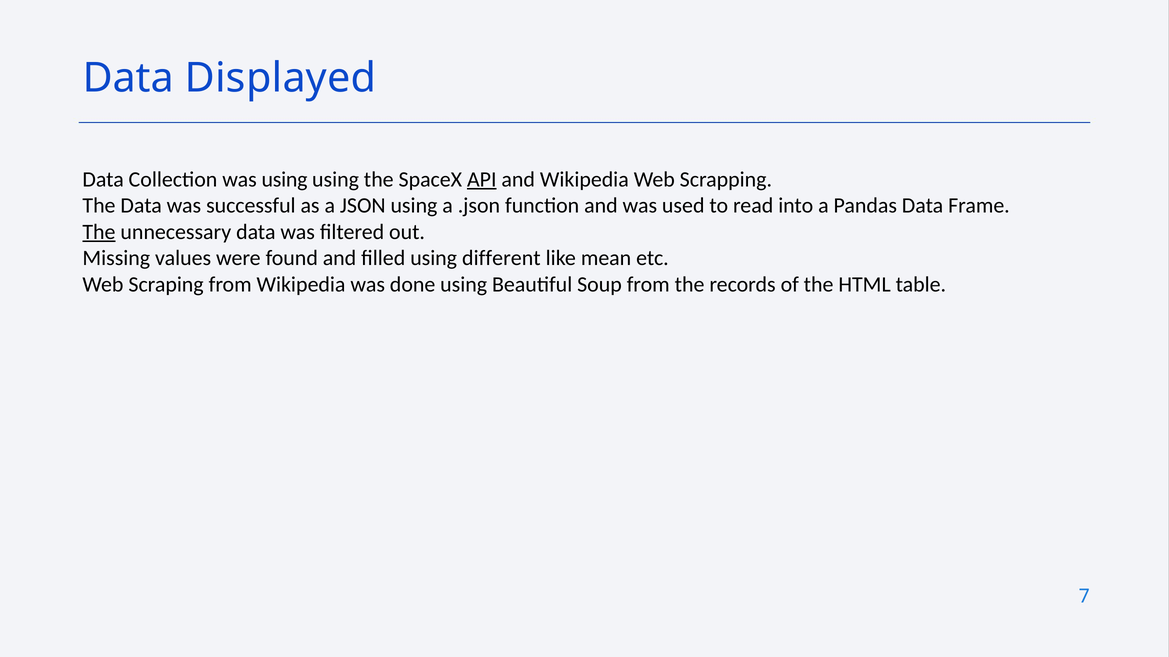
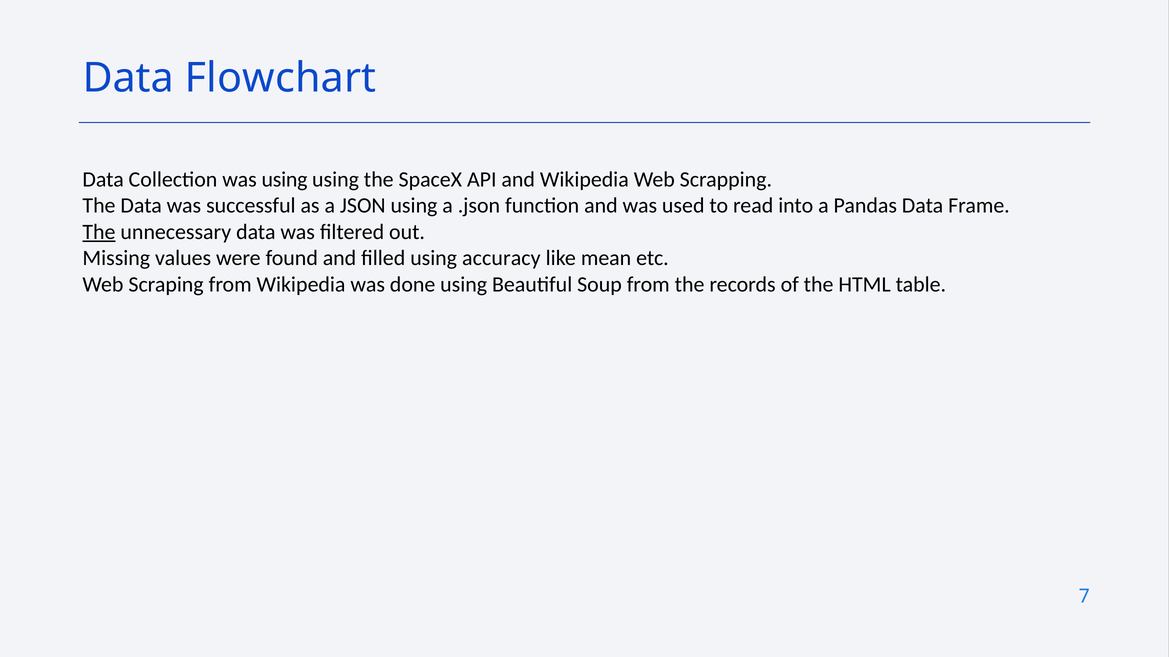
Displayed: Displayed -> Flowchart
API underline: present -> none
different: different -> accuracy
